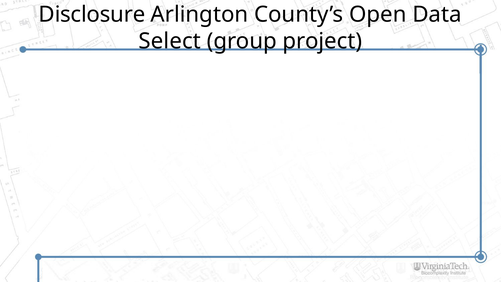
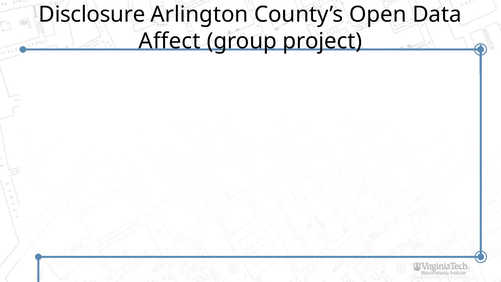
Select: Select -> Affect
